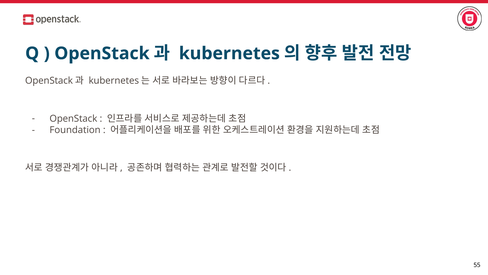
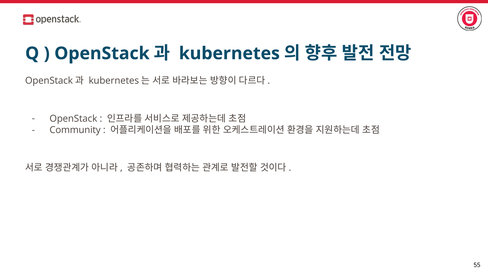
Foundation: Foundation -> Community
